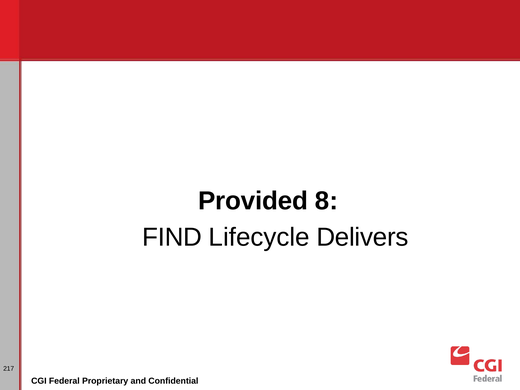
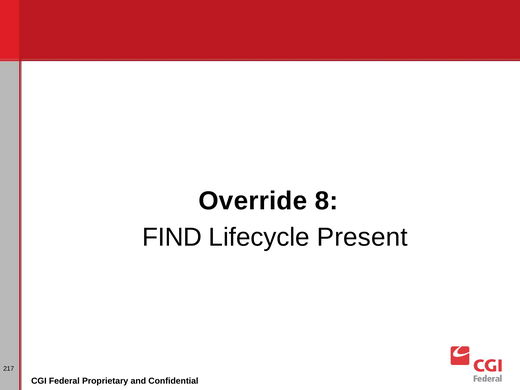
Provided: Provided -> Override
Delivers: Delivers -> Present
